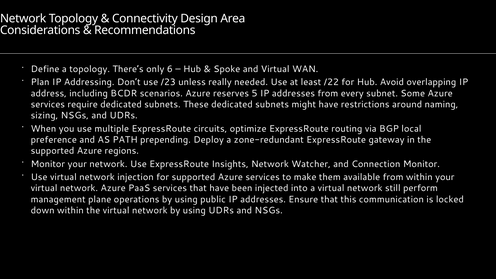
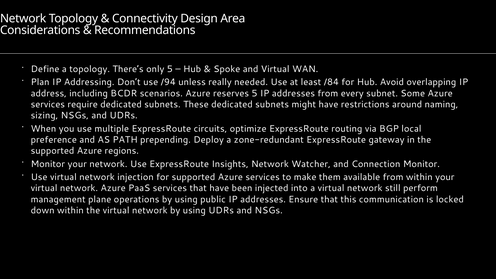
only 6: 6 -> 5
/23: /23 -> /94
/22: /22 -> /84
